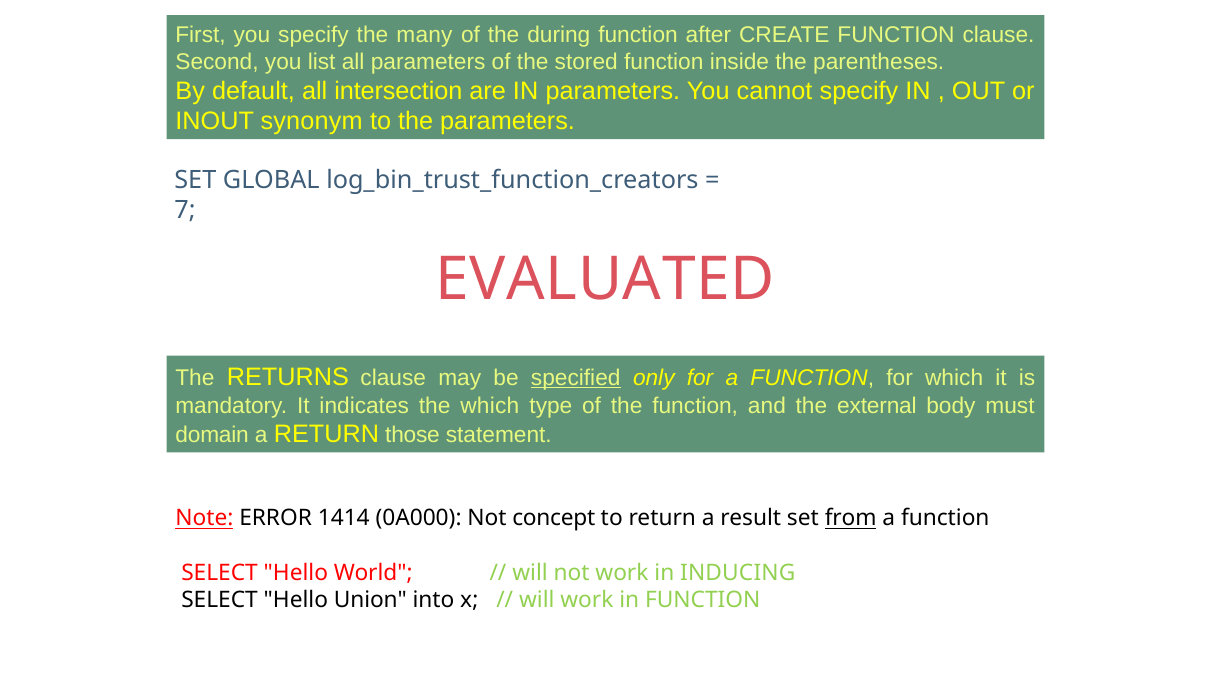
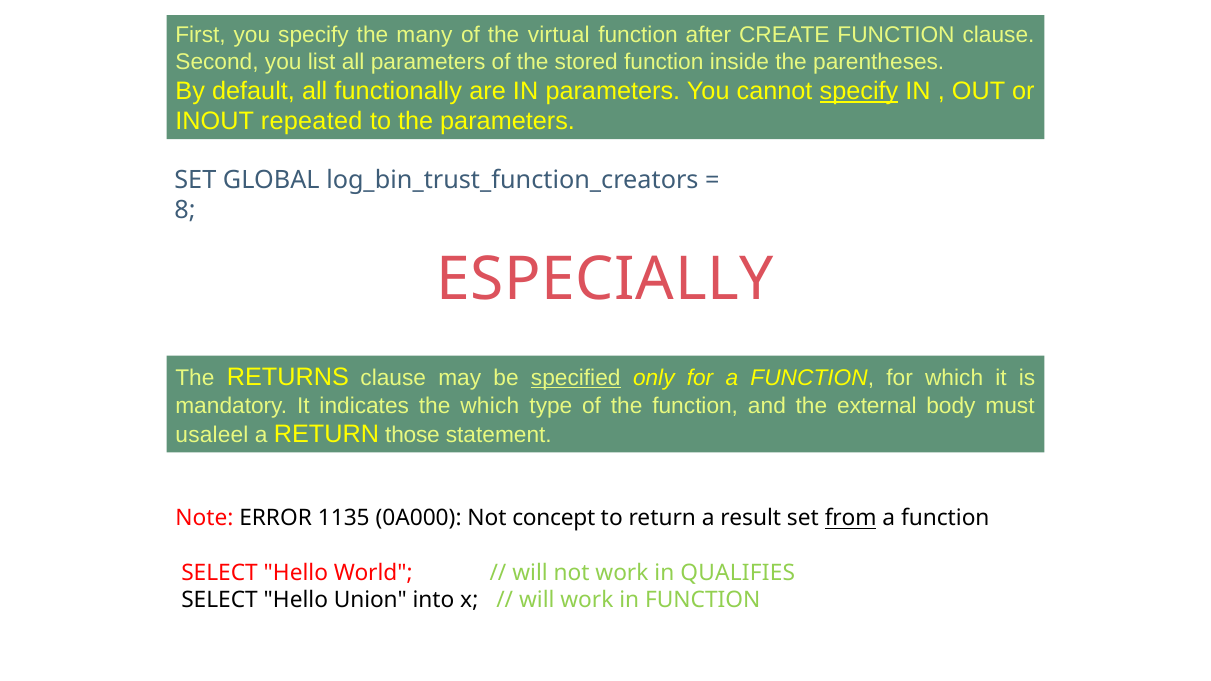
during: during -> virtual
intersection: intersection -> functionally
specify at (859, 91) underline: none -> present
synonym: synonym -> repeated
7: 7 -> 8
EVALUATED: EVALUATED -> ESPECIALLY
domain: domain -> usaleel
Note underline: present -> none
1414: 1414 -> 1135
INDUCING: INDUCING -> QUALIFIES
